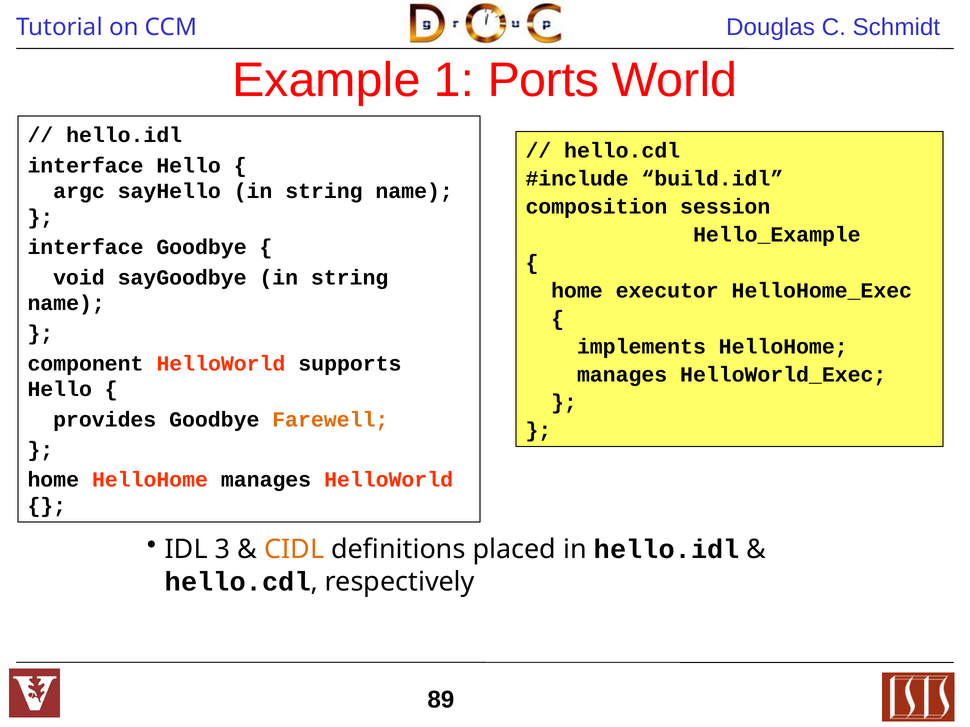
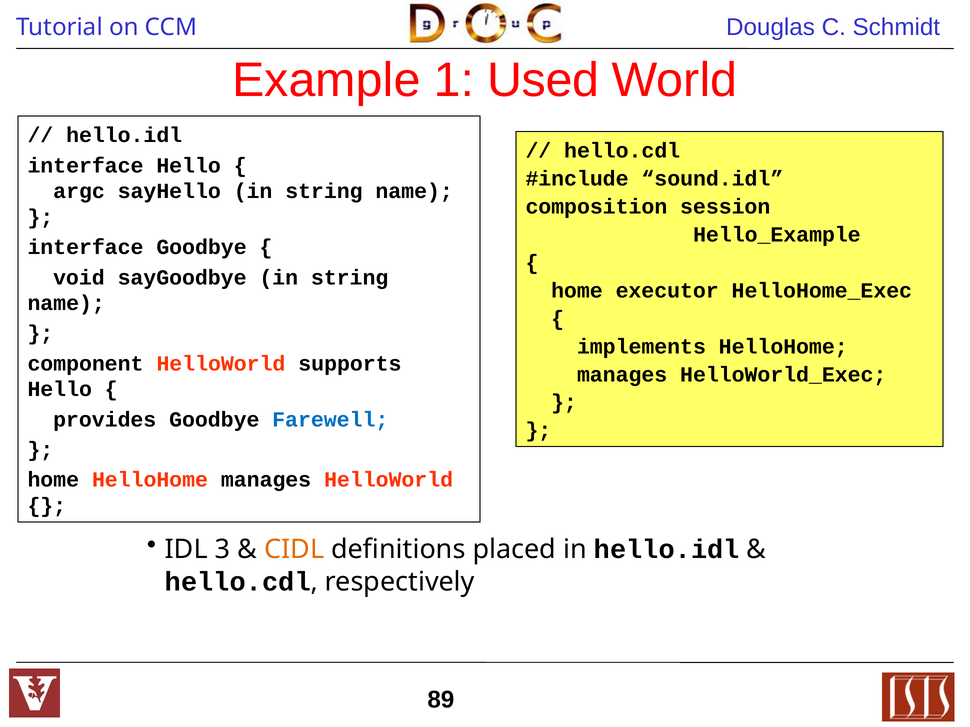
Ports: Ports -> Used
build.idl: build.idl -> sound.idl
Farewell colour: orange -> blue
